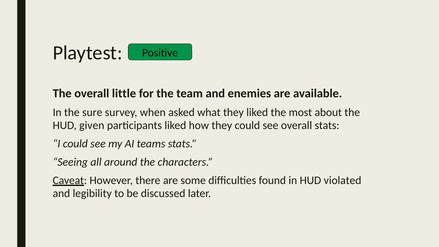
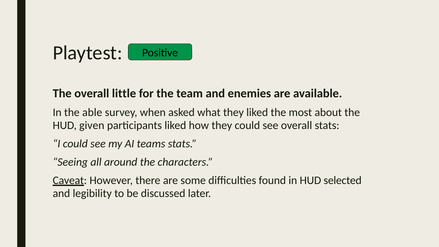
sure: sure -> able
violated: violated -> selected
